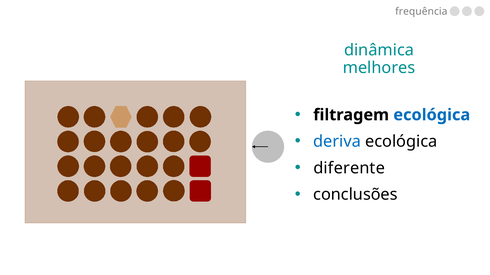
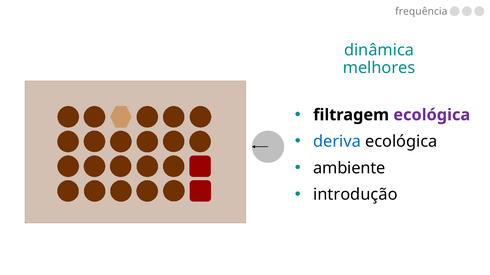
ecológica at (432, 115) colour: blue -> purple
diferente: diferente -> ambiente
conclusões: conclusões -> introdução
